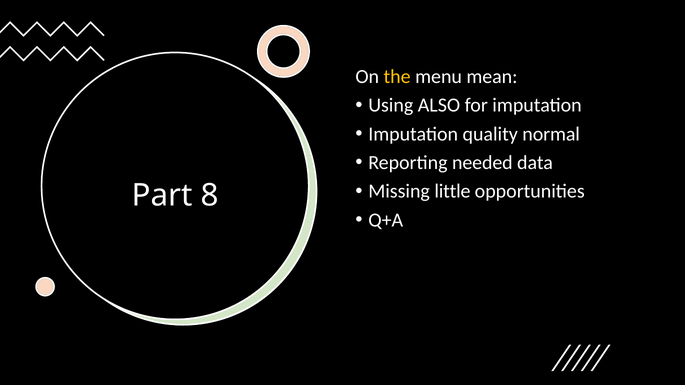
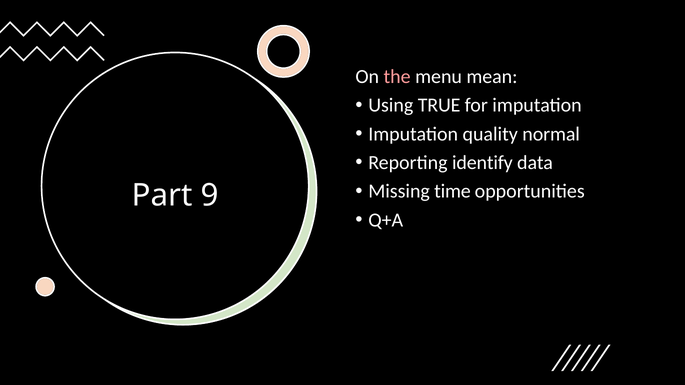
the colour: yellow -> pink
ALSO: ALSO -> TRUE
needed: needed -> identify
little: little -> time
8: 8 -> 9
